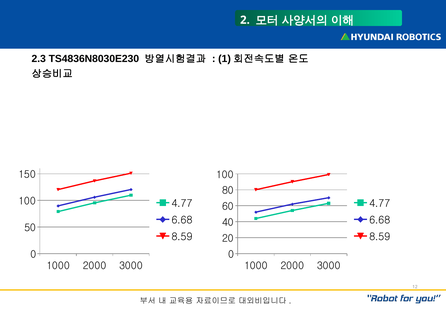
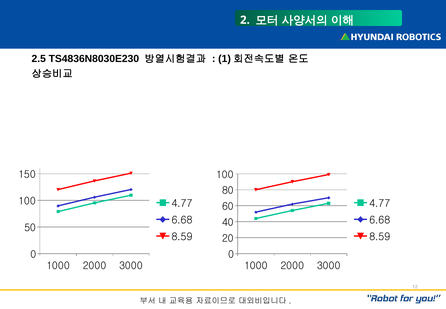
2.3: 2.3 -> 2.5
